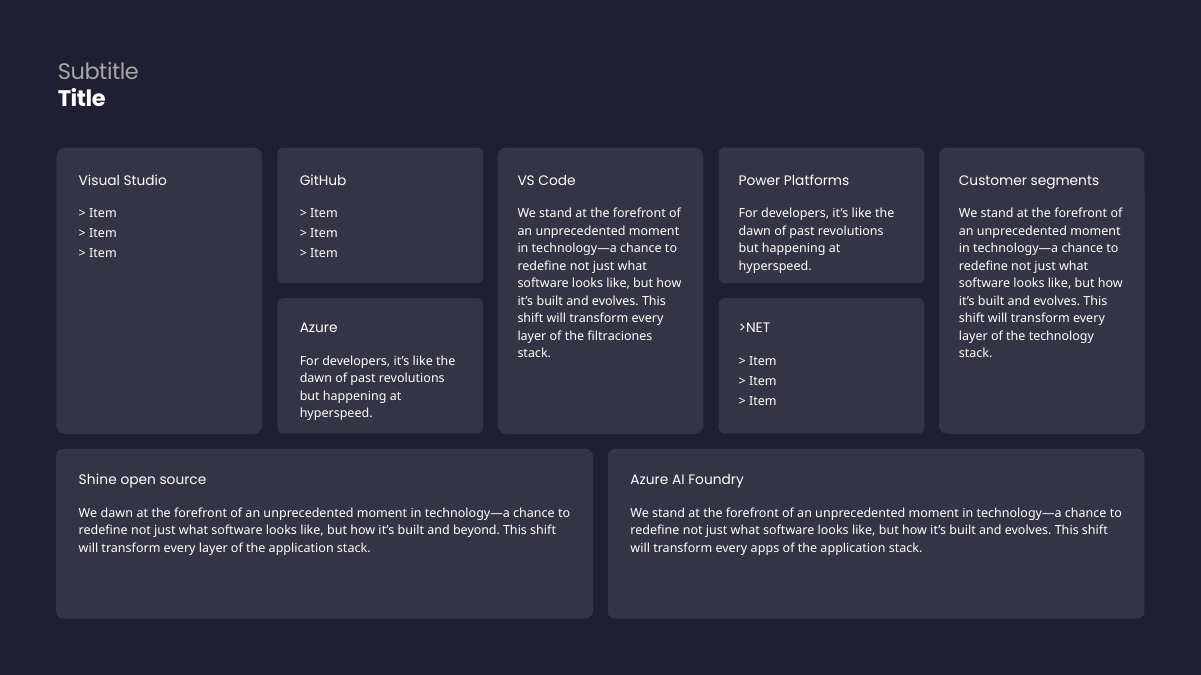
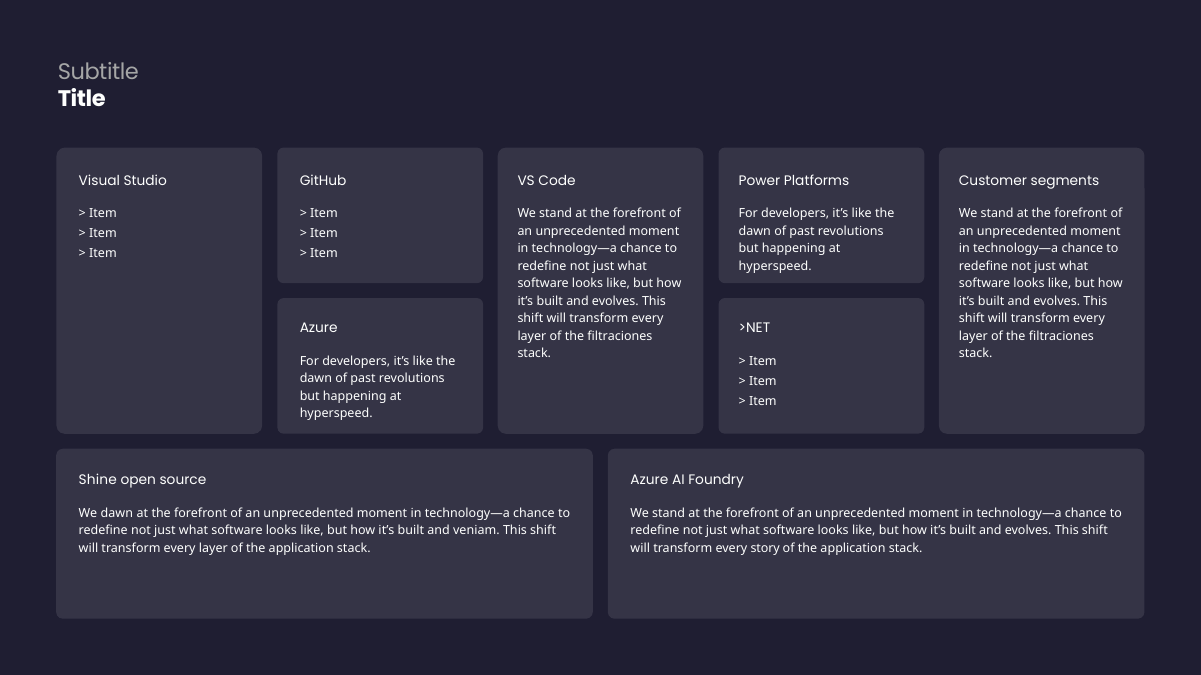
technology at (1061, 336): technology -> filtraciones
beyond: beyond -> veniam
apps: apps -> story
